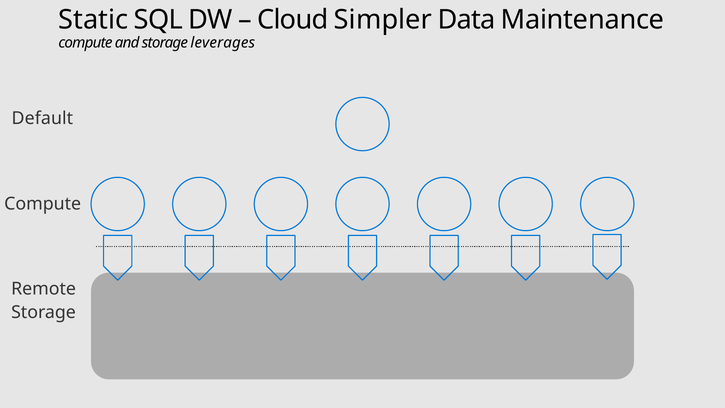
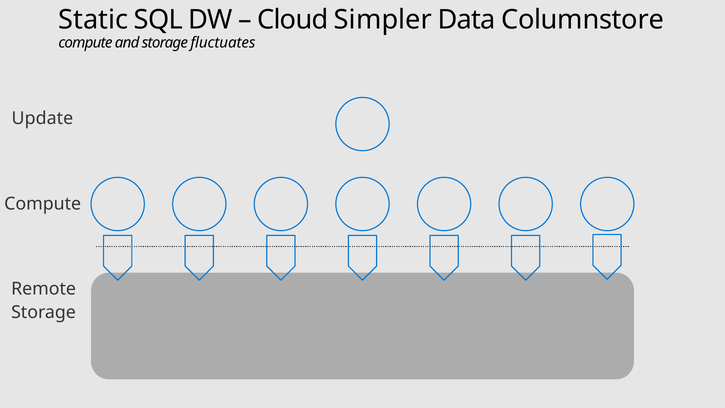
Maintenance: Maintenance -> Columnstore
leverages: leverages -> fluctuates
Default: Default -> Update
